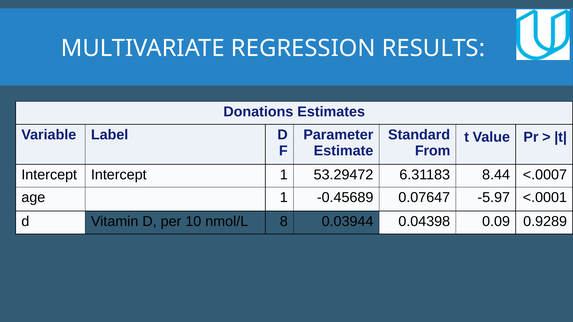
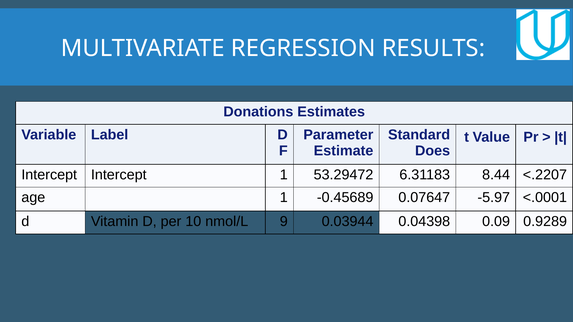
From: From -> Does
<.0007: <.0007 -> <.2207
8: 8 -> 9
